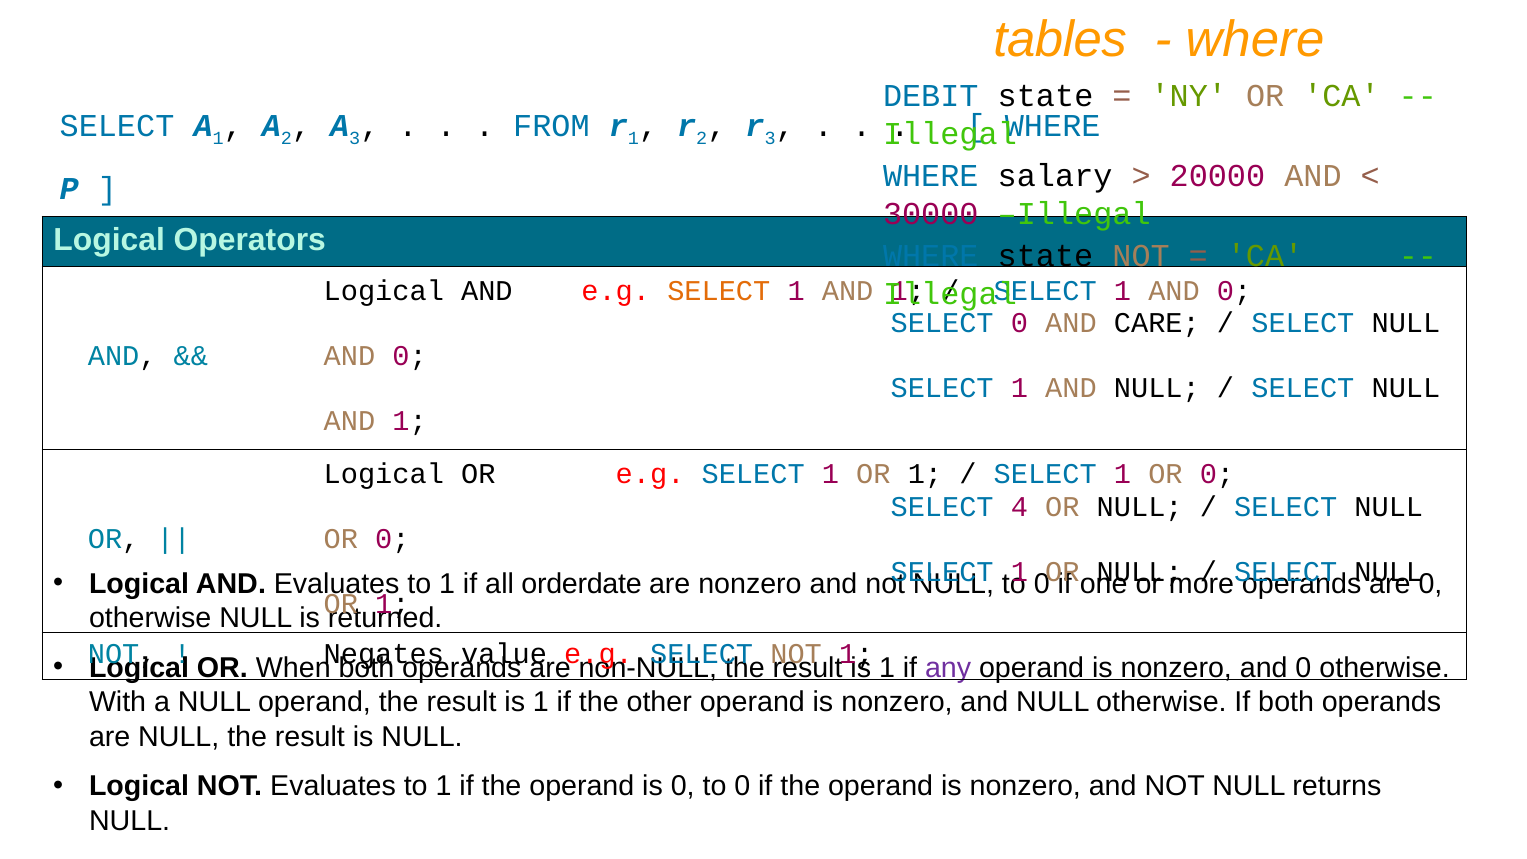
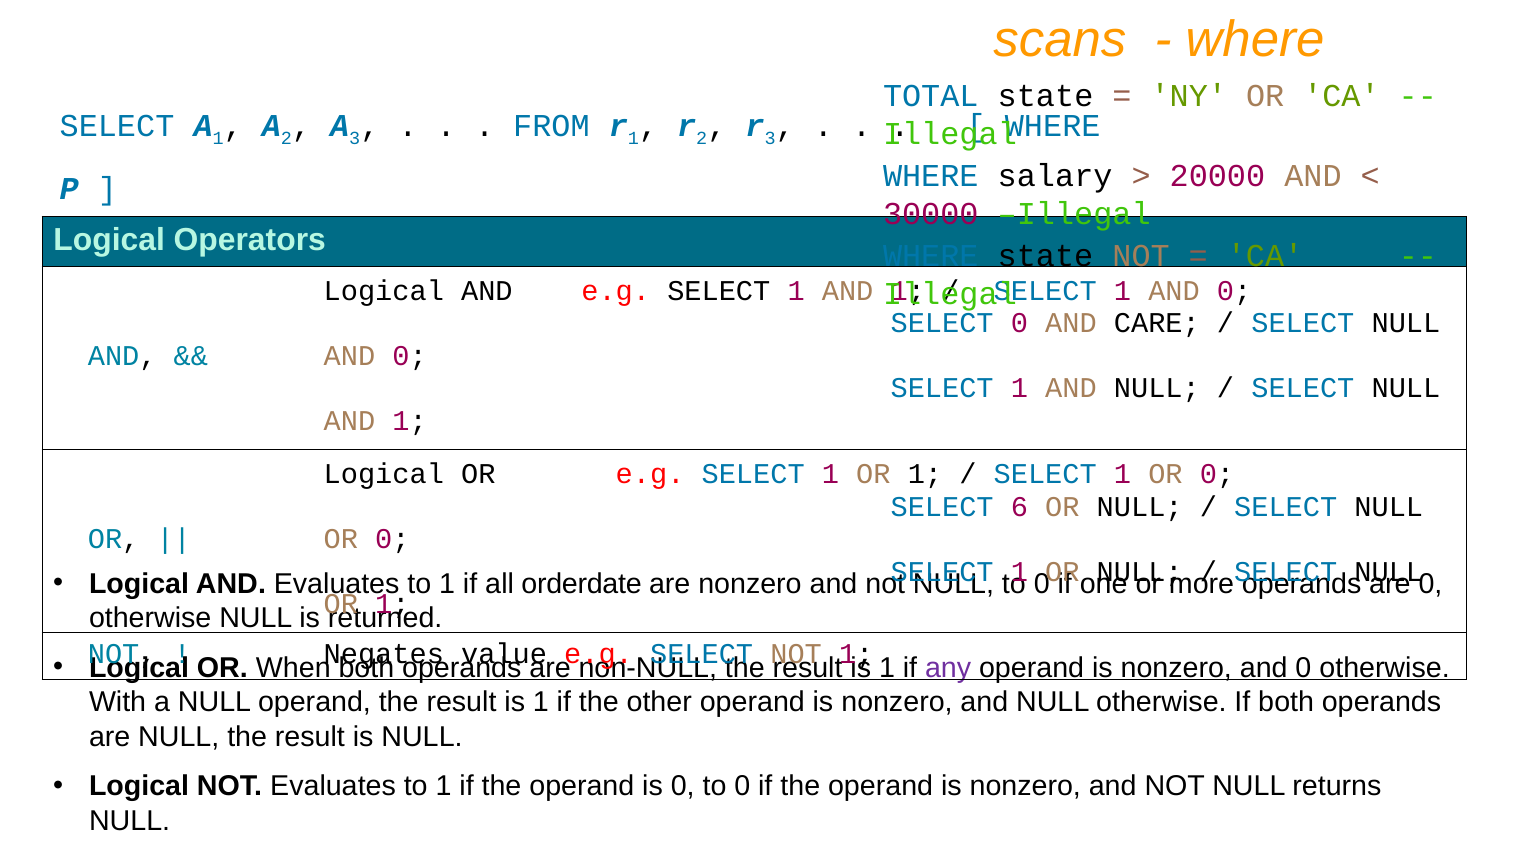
tables: tables -> scans
DEBIT: DEBIT -> TOTAL
SELECT at (719, 291) colour: orange -> black
4: 4 -> 6
